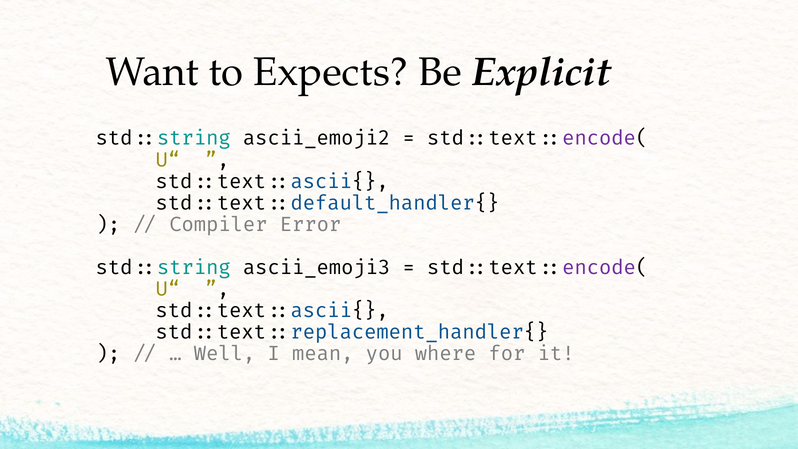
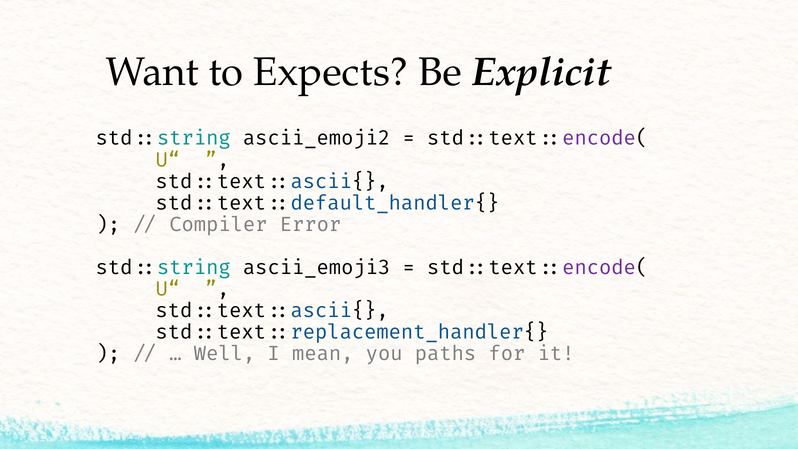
where: where -> paths
